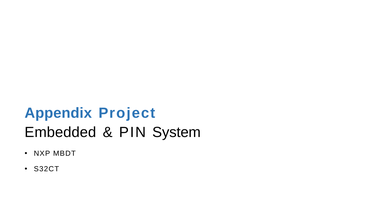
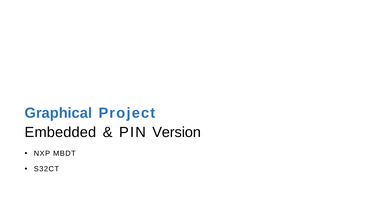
Appendix: Appendix -> Graphical
System: System -> Version
